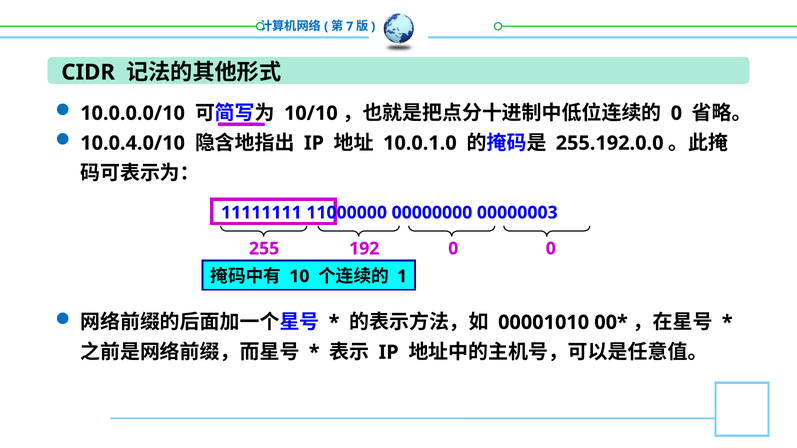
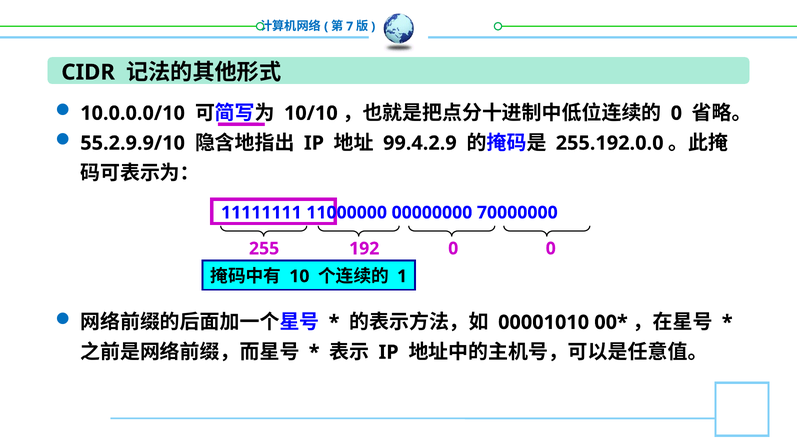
10.0.4.0/10: 10.0.4.0/10 -> 55.2.9.9/10
10.0.1.0: 10.0.1.0 -> 99.4.2.9
00000003: 00000003 -> 70000000
